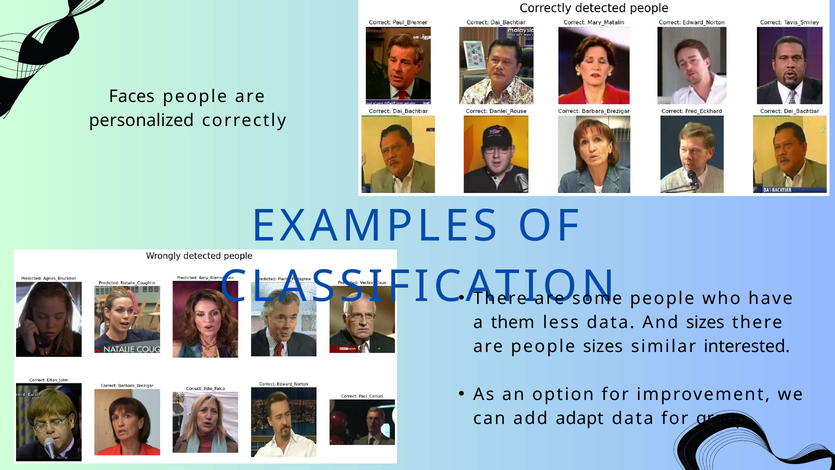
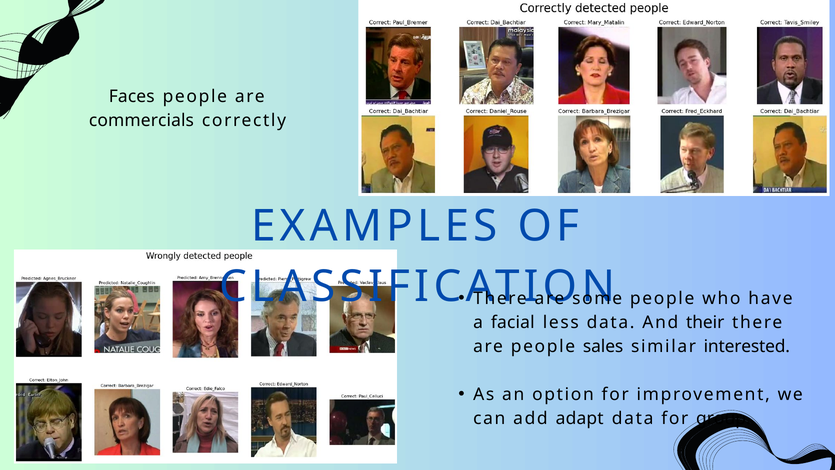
personalized: personalized -> commercials
them: them -> facial
And sizes: sizes -> their
people sizes: sizes -> sales
